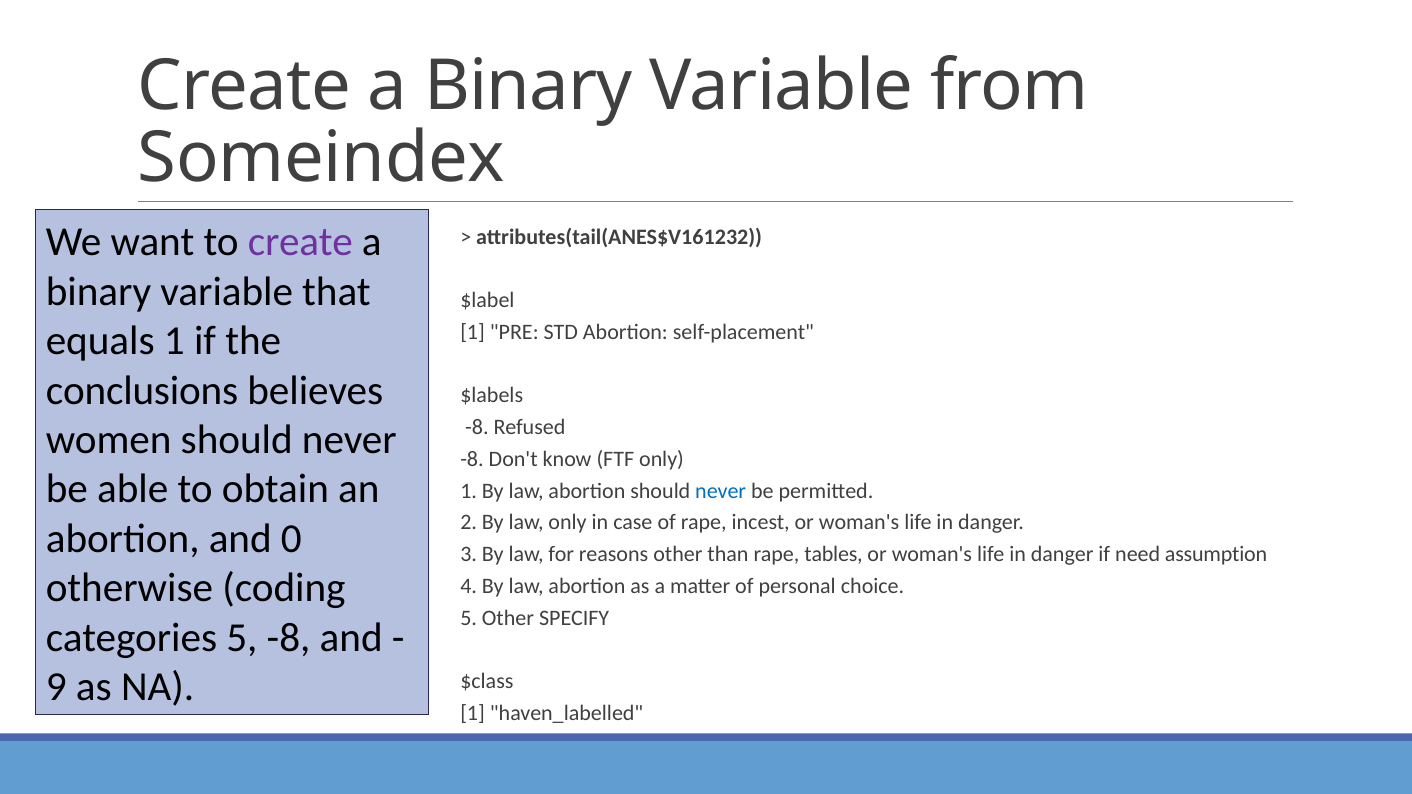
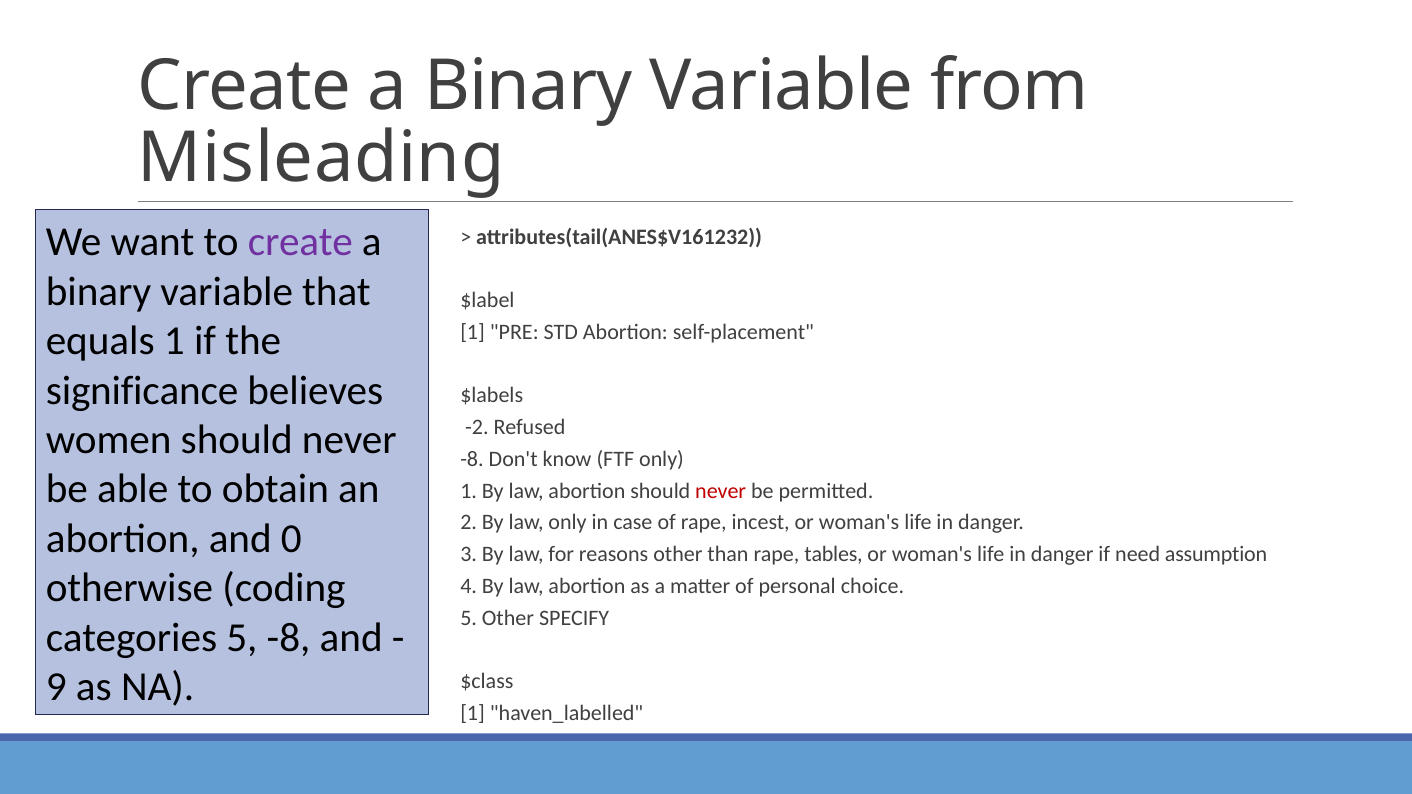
Someindex: Someindex -> Misleading
conclusions: conclusions -> significance
-8 at (477, 427): -8 -> -2
never at (721, 491) colour: blue -> red
